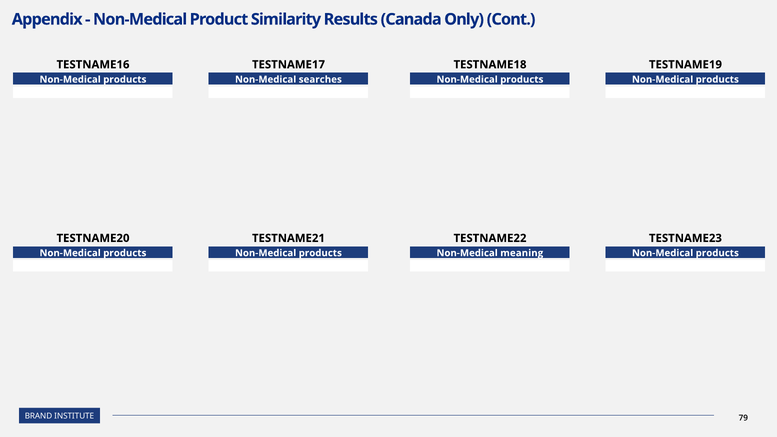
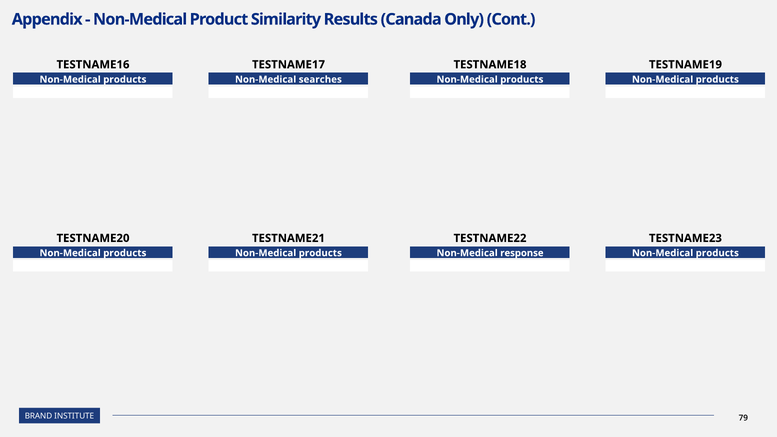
meaning: meaning -> response
